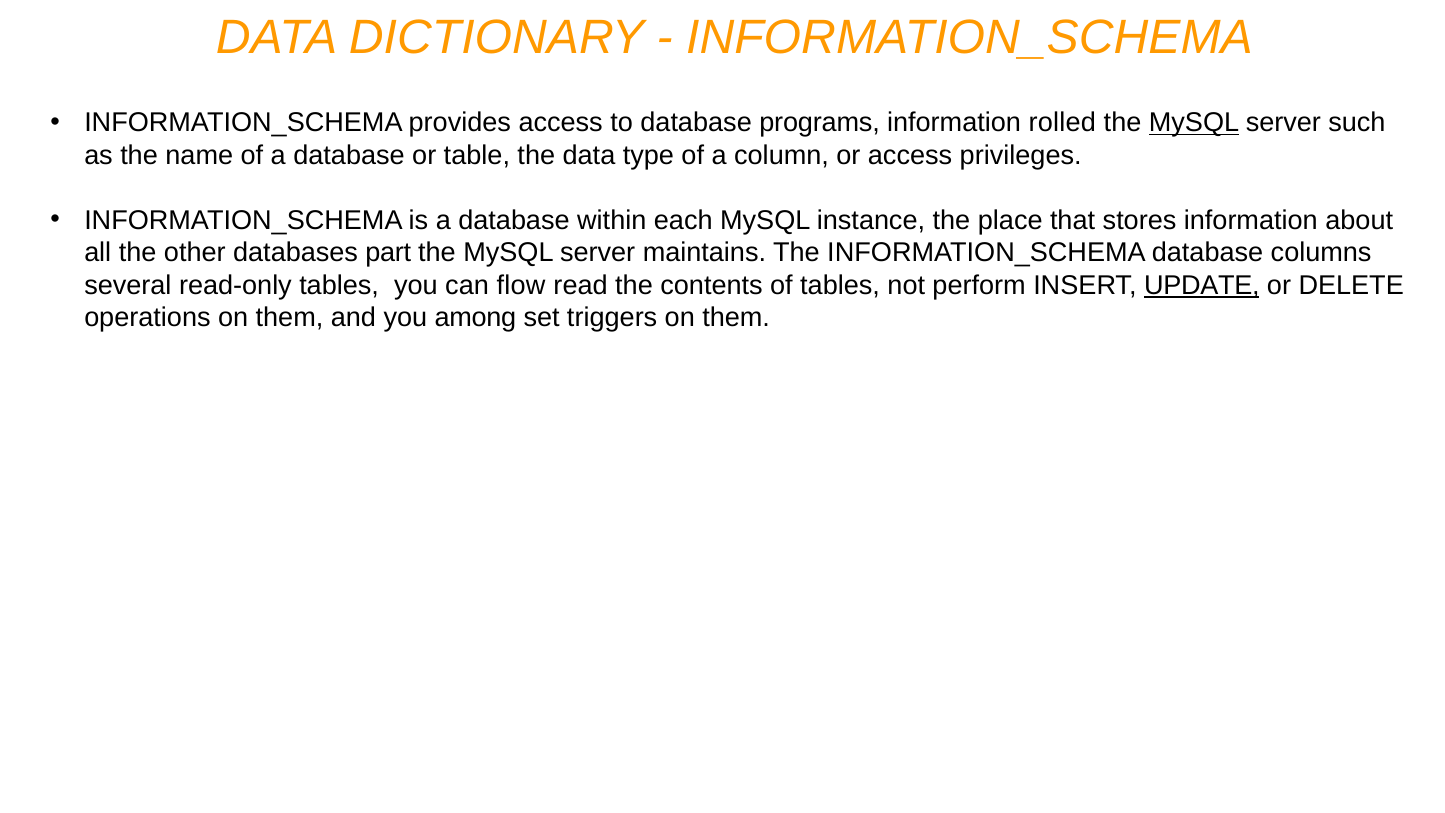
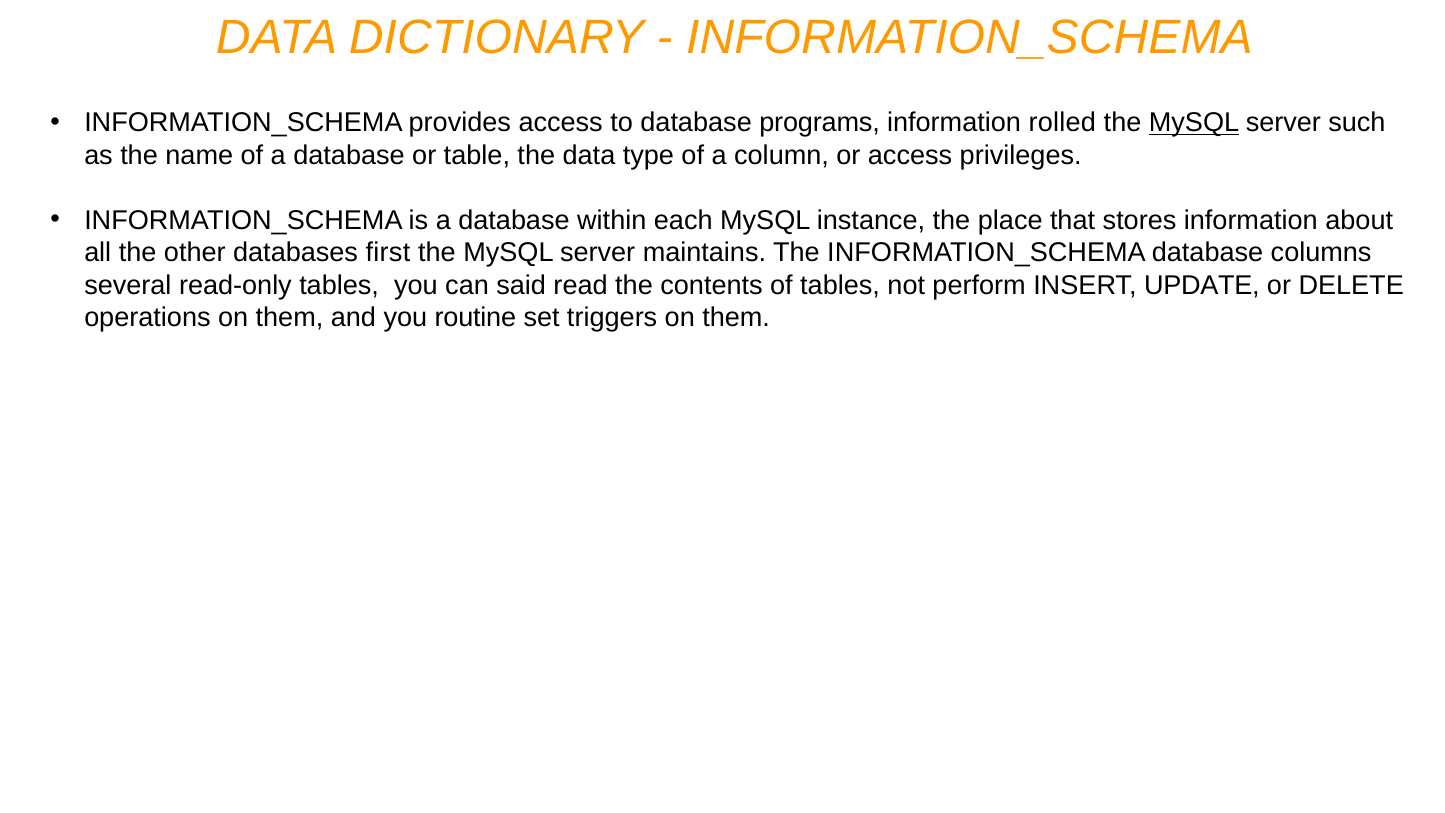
part: part -> first
flow: flow -> said
UPDATE underline: present -> none
among: among -> routine
